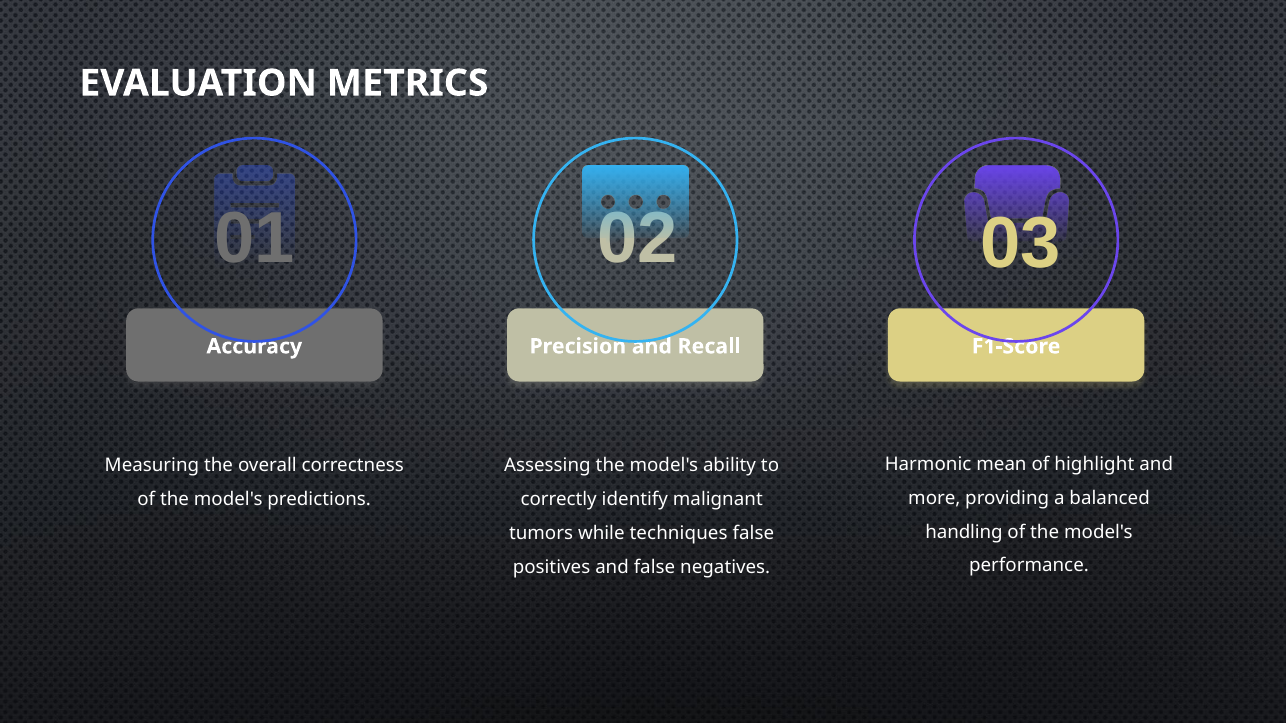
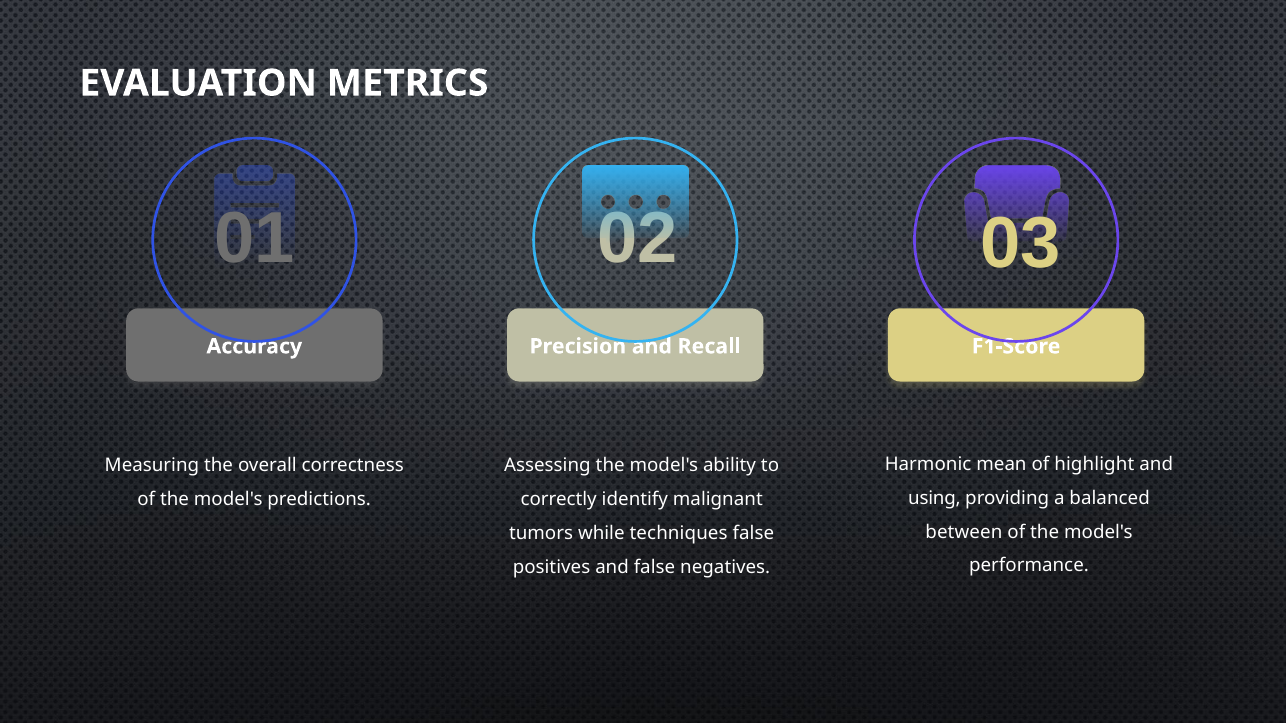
more: more -> using
handling: handling -> between
